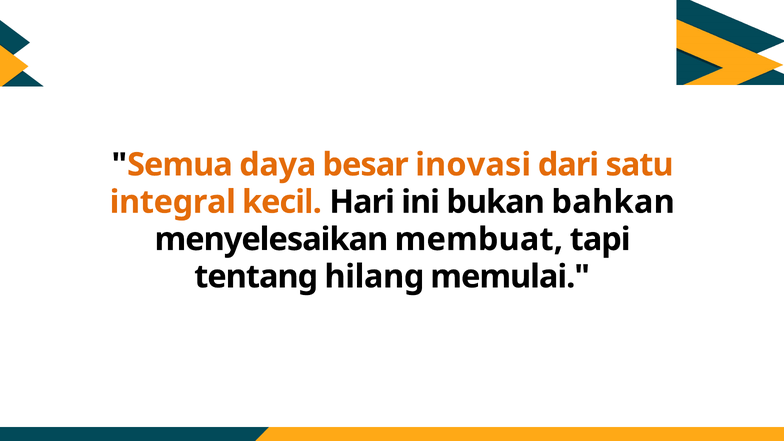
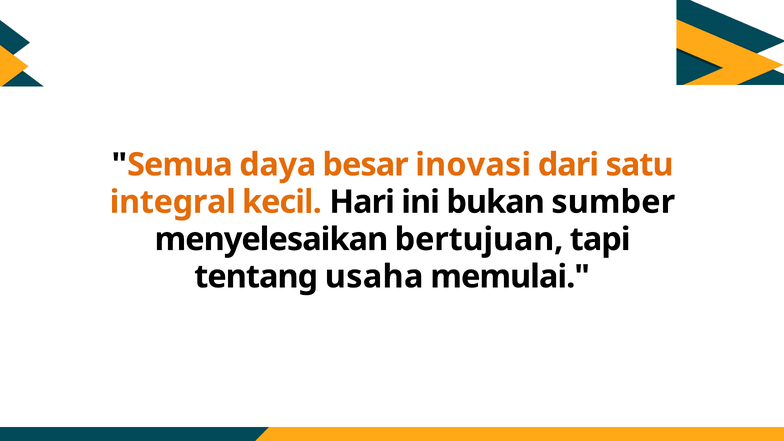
bahkan: bahkan -> sumber
membuat: membuat -> bertujuan
hilang: hilang -> usaha
